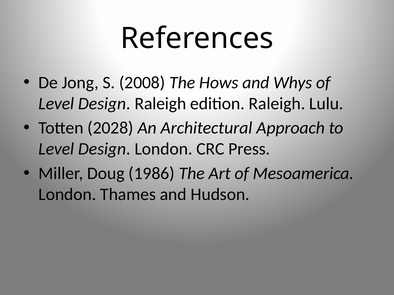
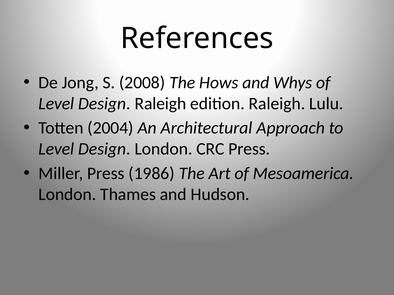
2028: 2028 -> 2004
Miller Doug: Doug -> Press
